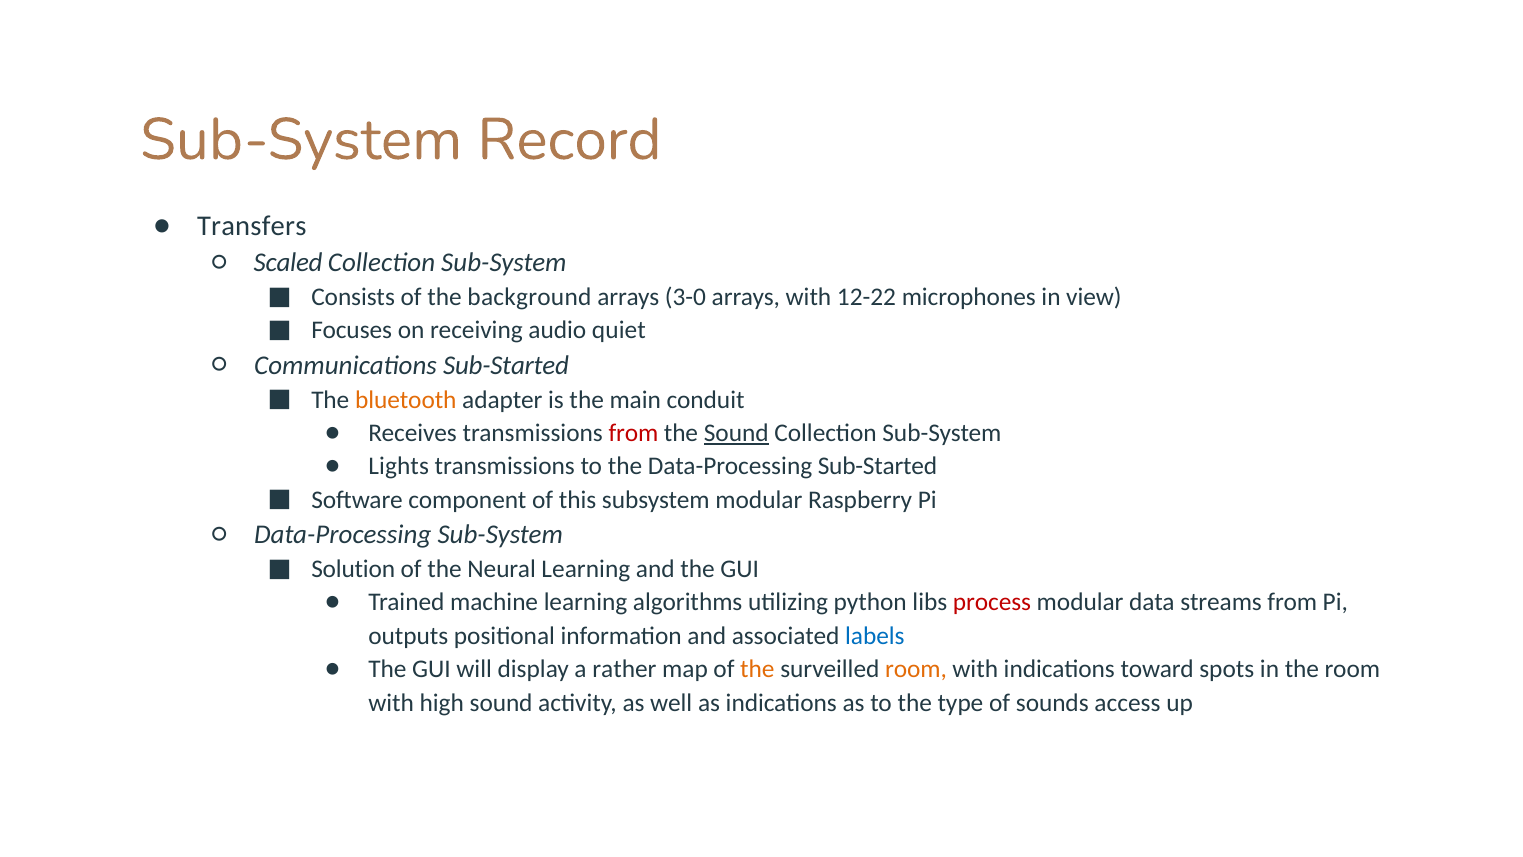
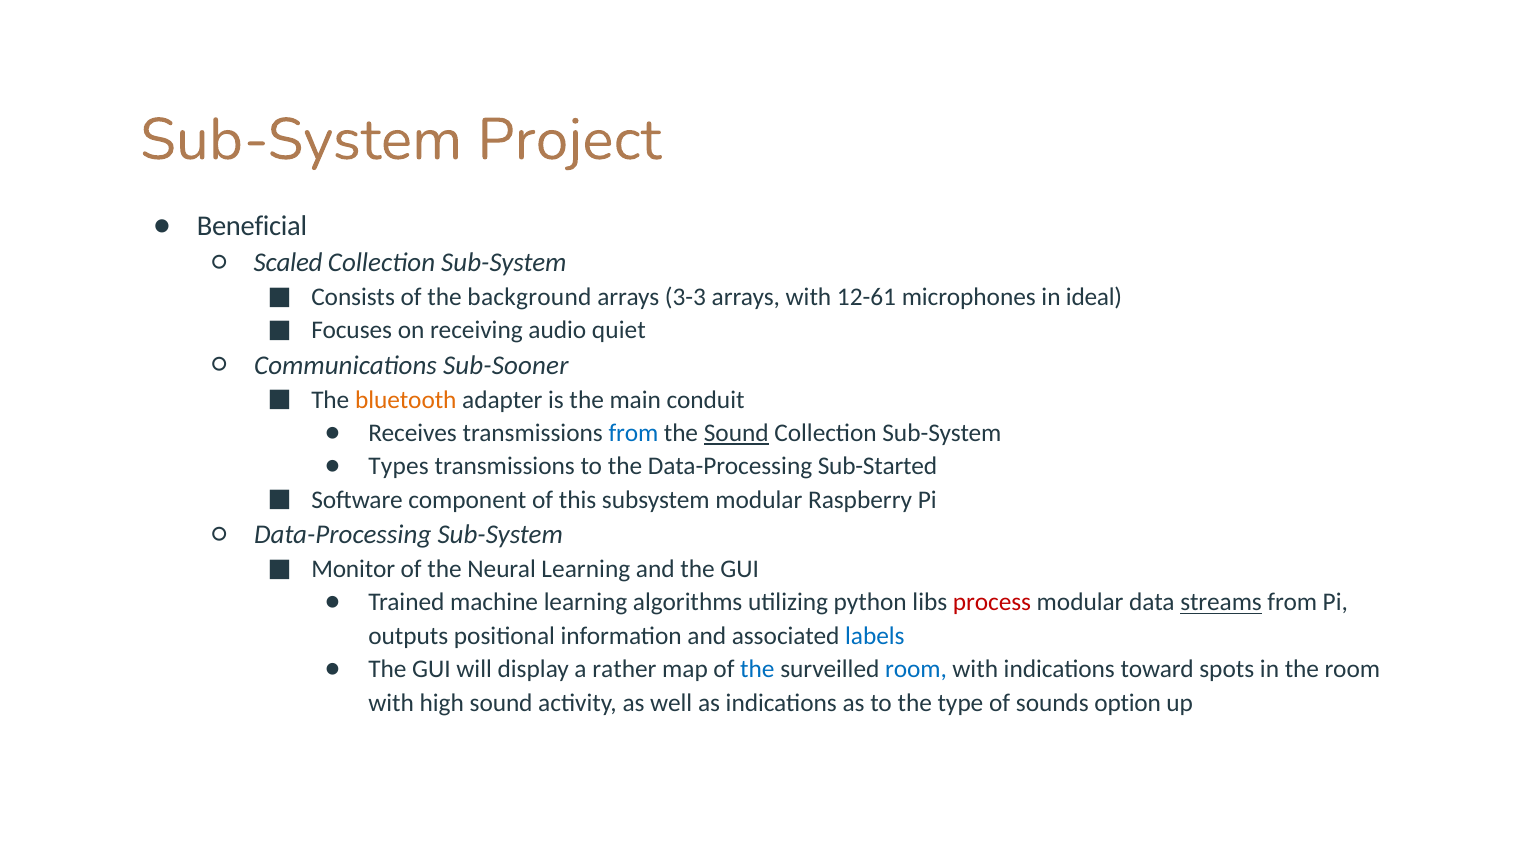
Record: Record -> Project
Transfers: Transfers -> Beneficial
3-0: 3-0 -> 3-3
12-22: 12-22 -> 12-61
view: view -> ideal
Communications Sub-Started: Sub-Started -> Sub-Sooner
from at (633, 433) colour: red -> blue
Lights: Lights -> Types
Solution: Solution -> Monitor
streams underline: none -> present
the at (757, 669) colour: orange -> blue
room at (916, 669) colour: orange -> blue
access: access -> option
